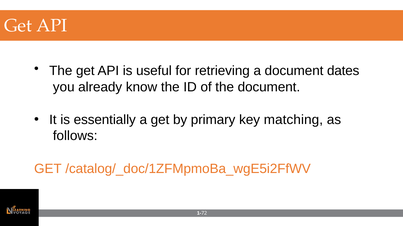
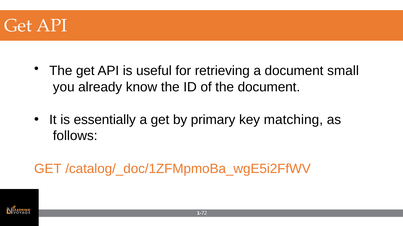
dates: dates -> small
